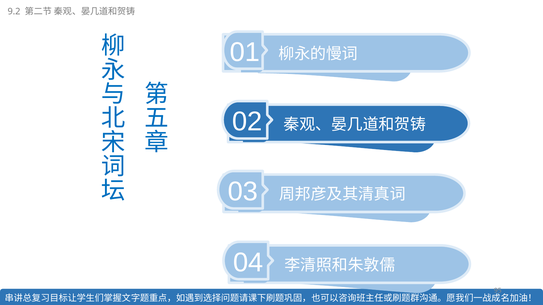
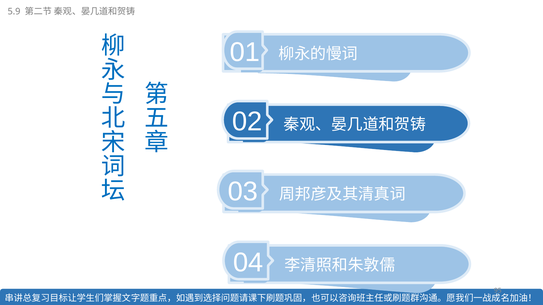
9.2: 9.2 -> 5.9
